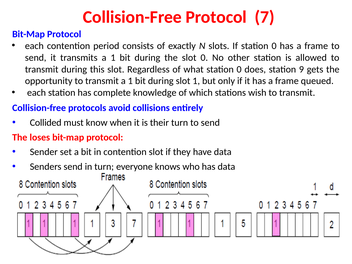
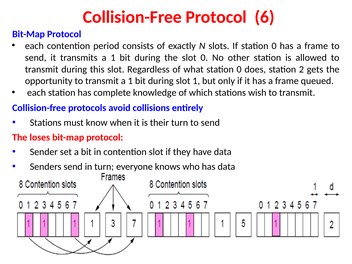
7: 7 -> 6
9: 9 -> 2
Collided at (46, 123): Collided -> Stations
